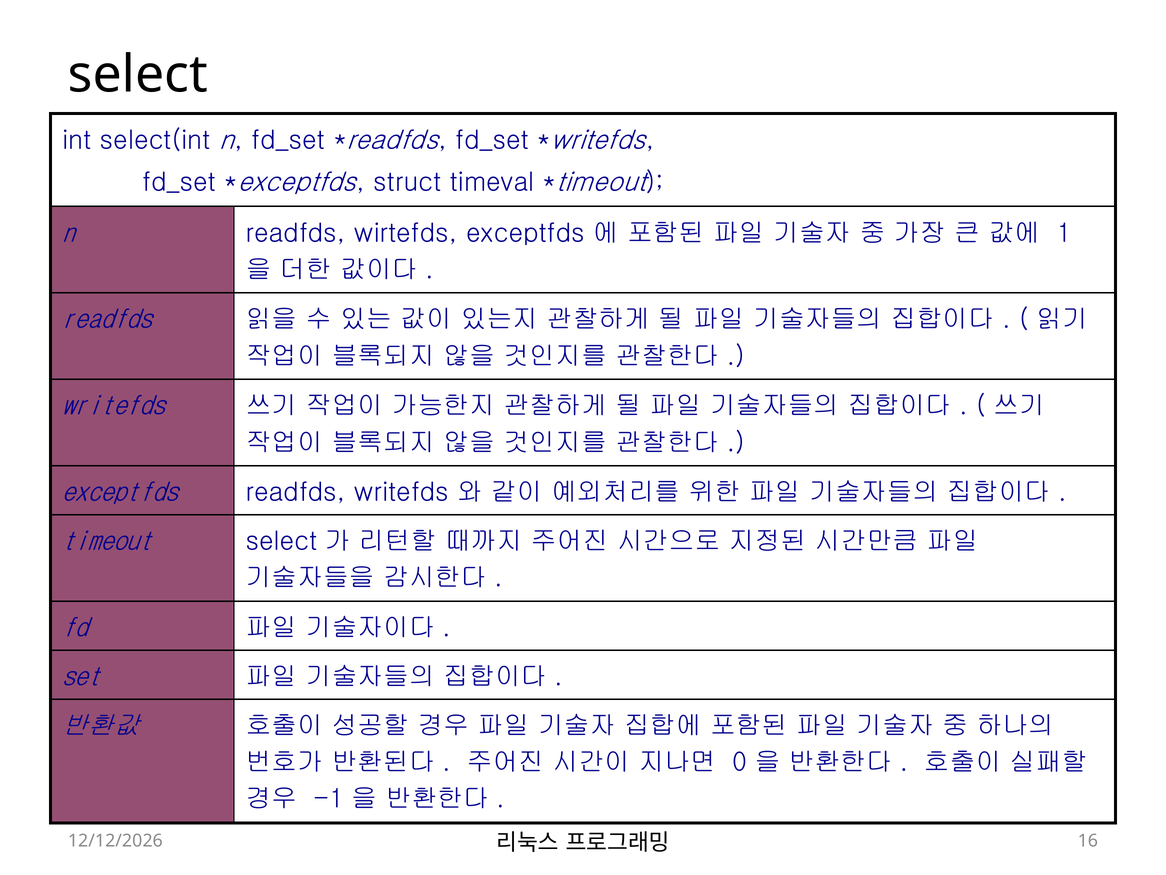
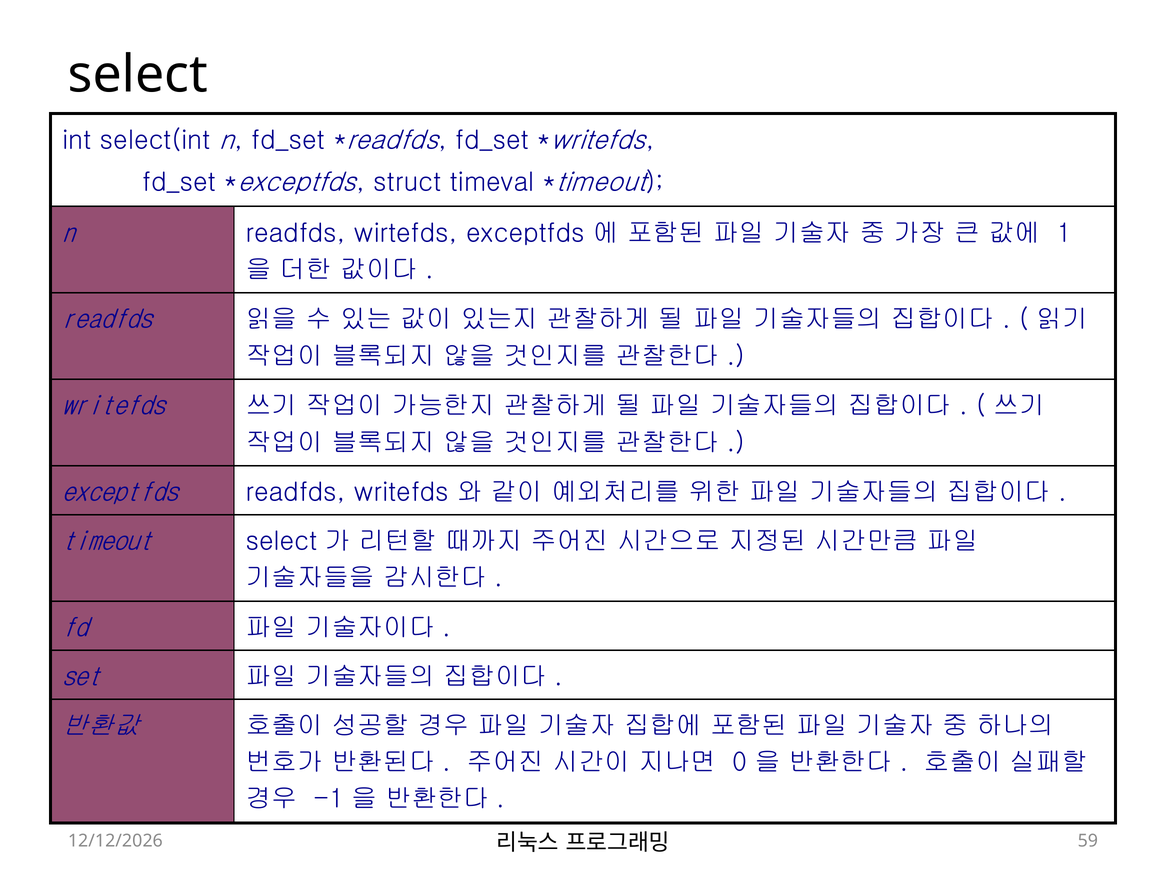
16: 16 -> 59
